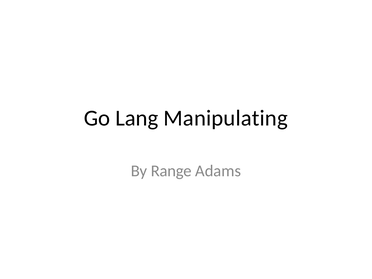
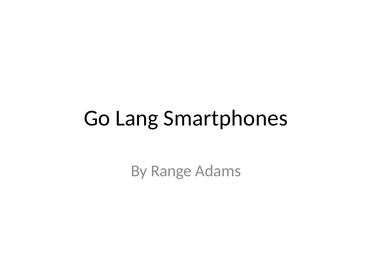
Manipulating: Manipulating -> Smartphones
